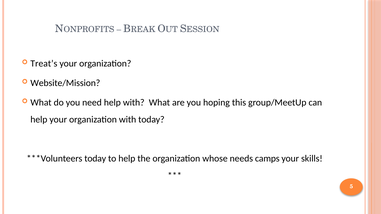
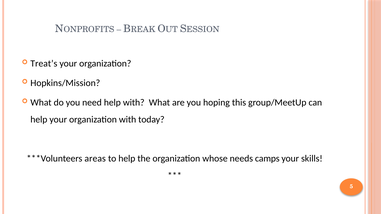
Website/Mission: Website/Mission -> Hopkins/Mission
today at (95, 159): today -> areas
